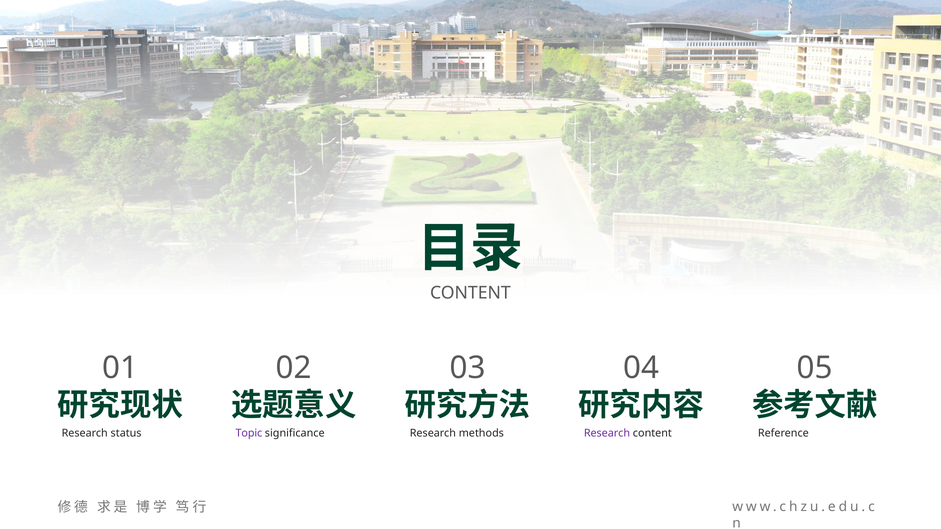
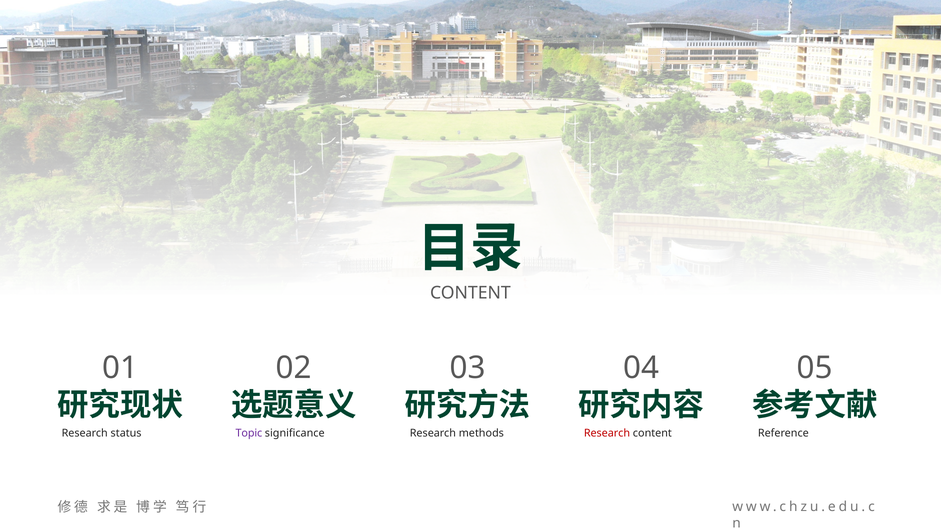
Research at (607, 434) colour: purple -> red
